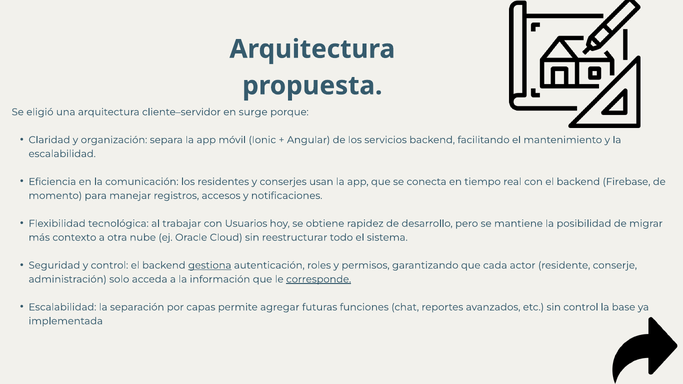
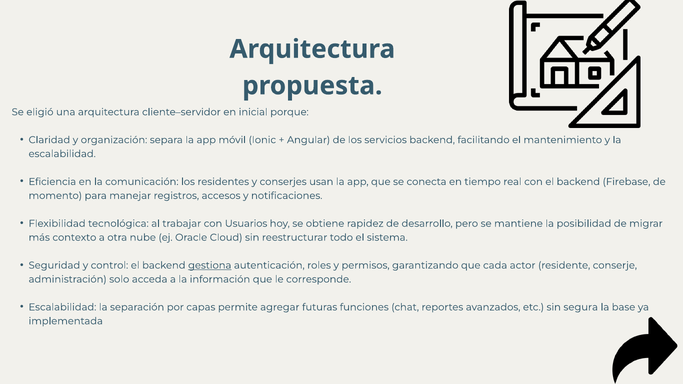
surge: surge -> inicial
corresponde underline: present -> none
sin control: control -> segura
